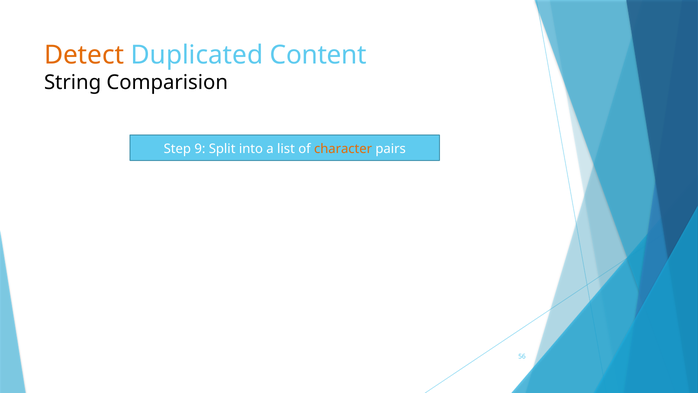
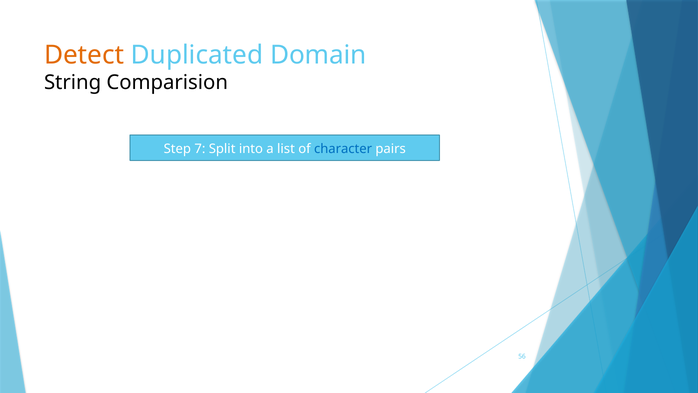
Content: Content -> Domain
9: 9 -> 7
character colour: orange -> blue
